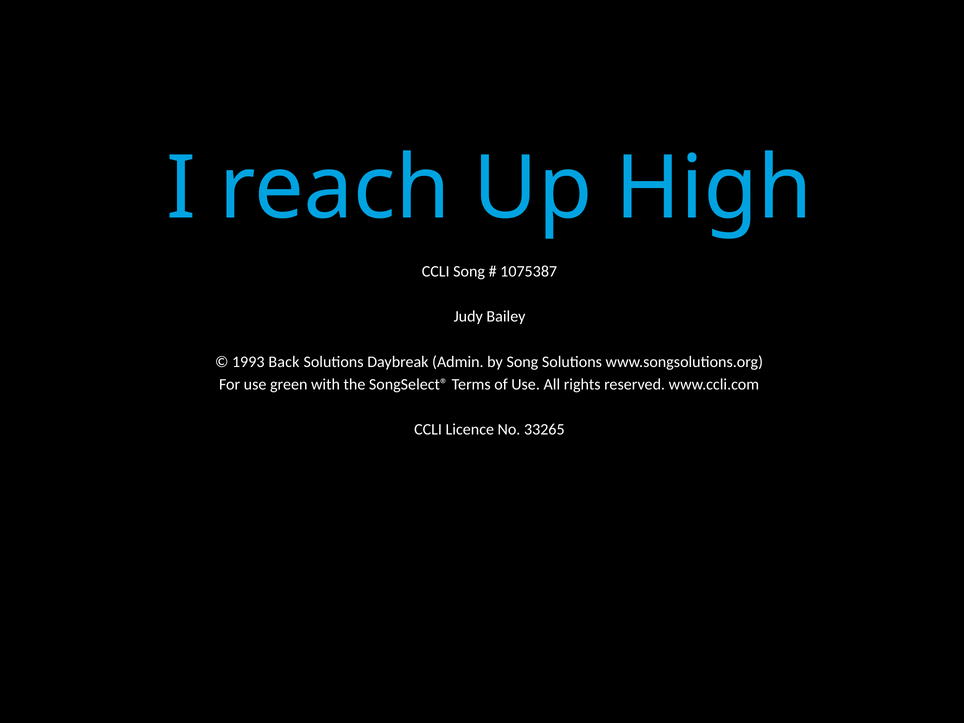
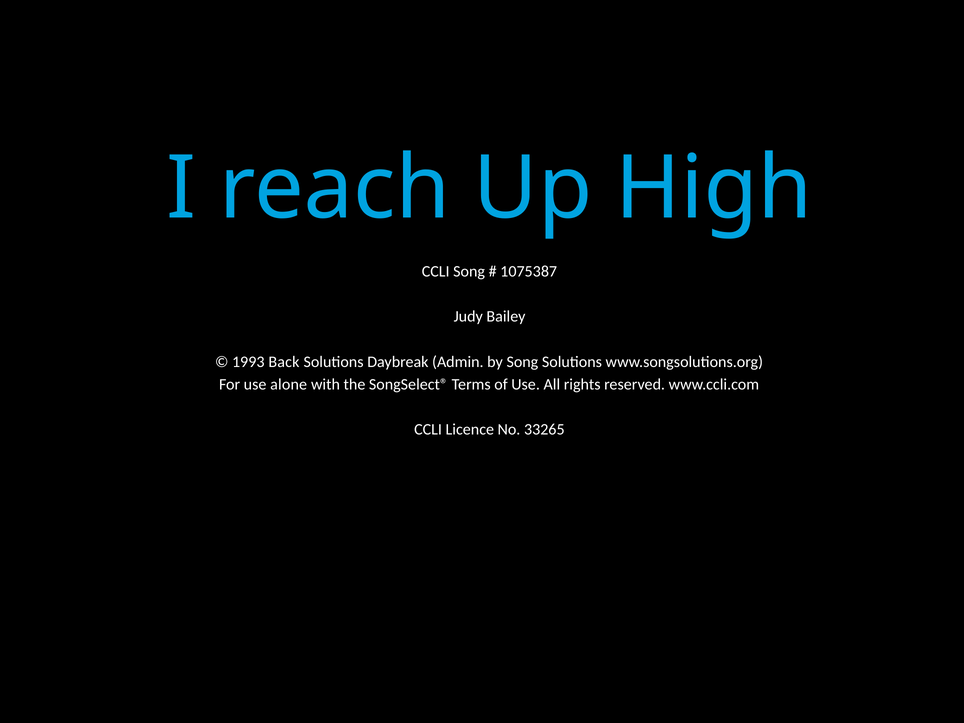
green: green -> alone
